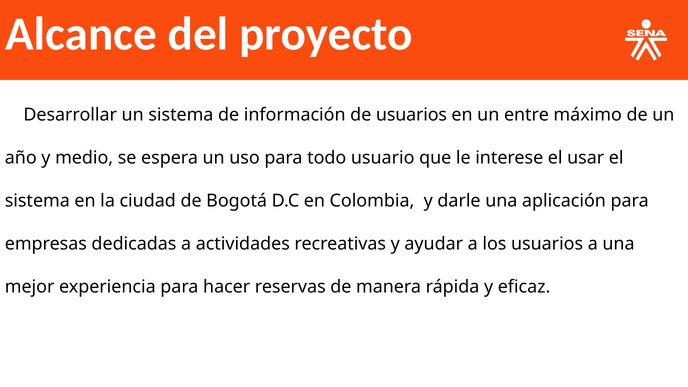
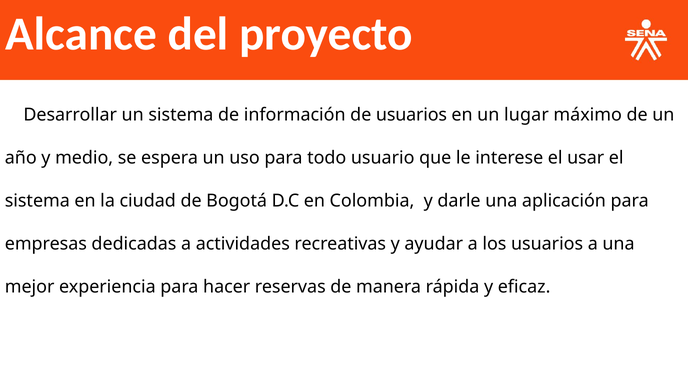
entre: entre -> lugar
